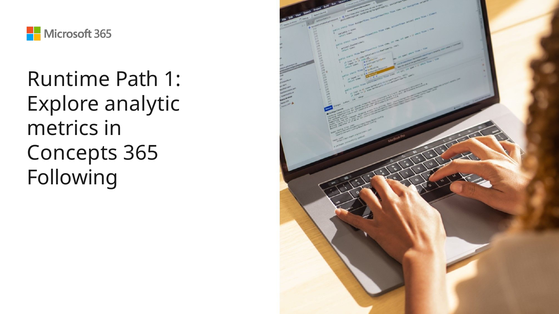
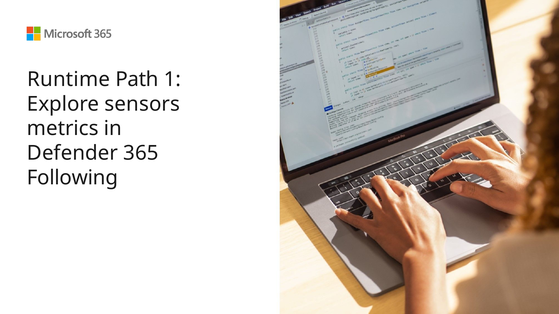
analytic: analytic -> sensors
Concepts: Concepts -> Defender
